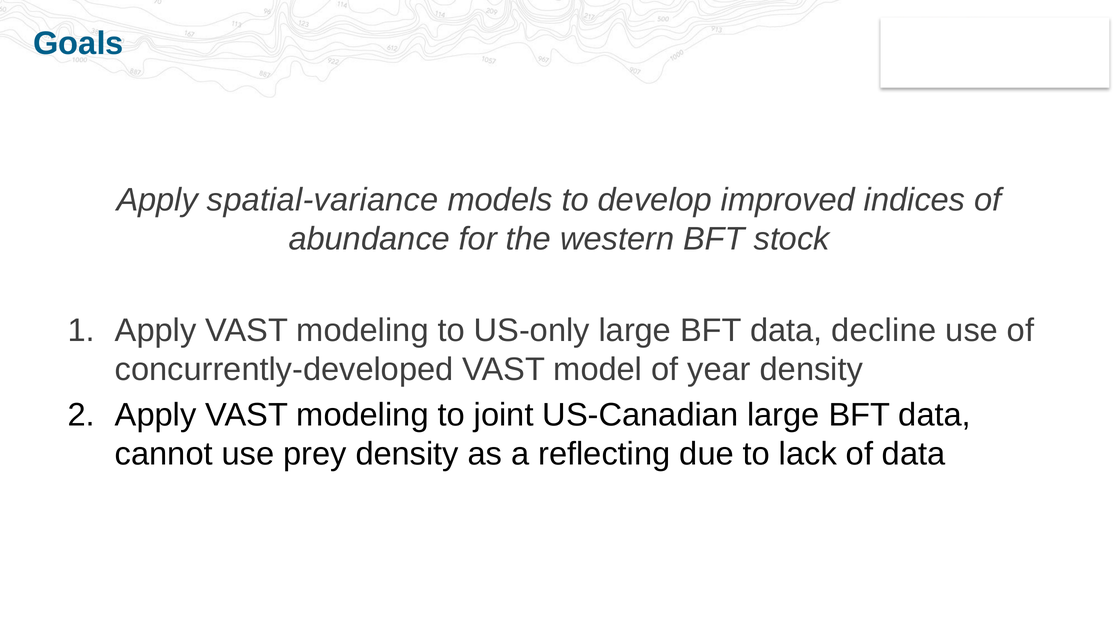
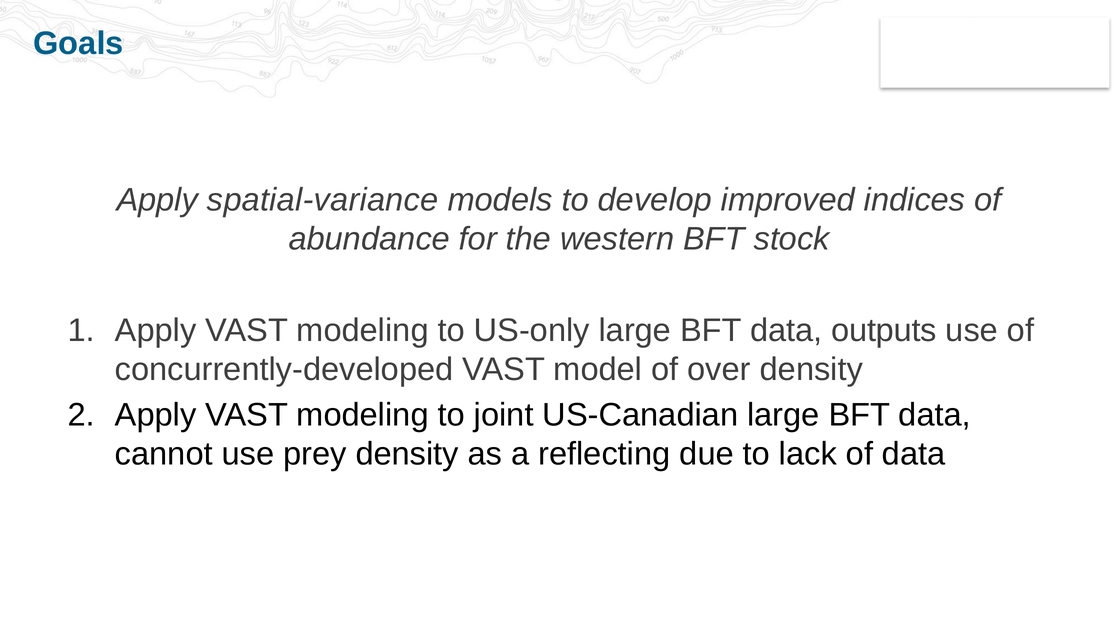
decline: decline -> outputs
year: year -> over
